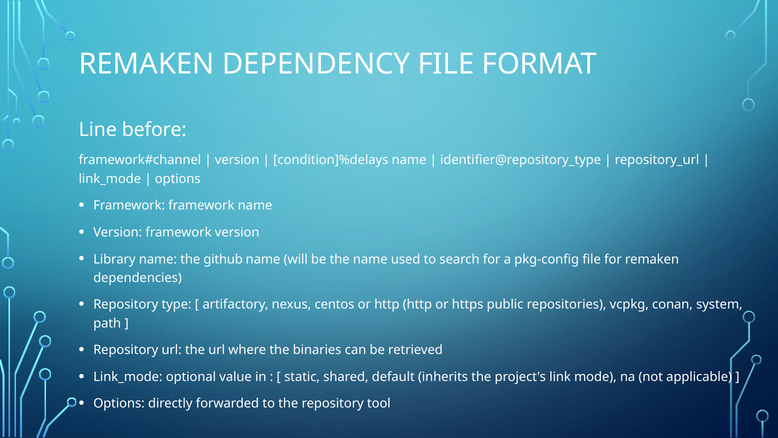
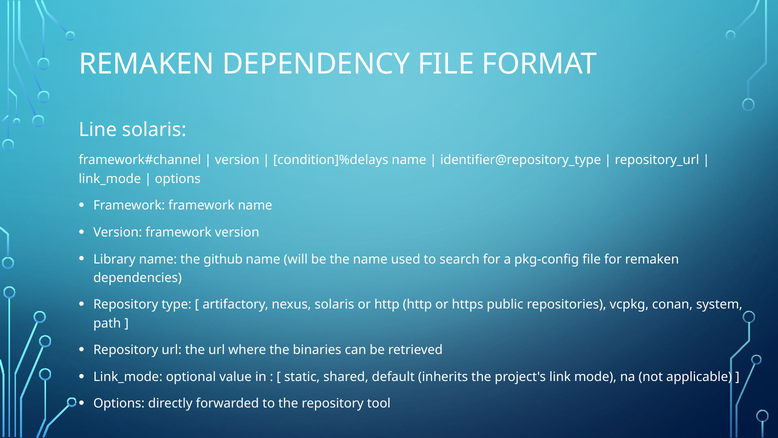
Line before: before -> solaris
nexus centos: centos -> solaris
